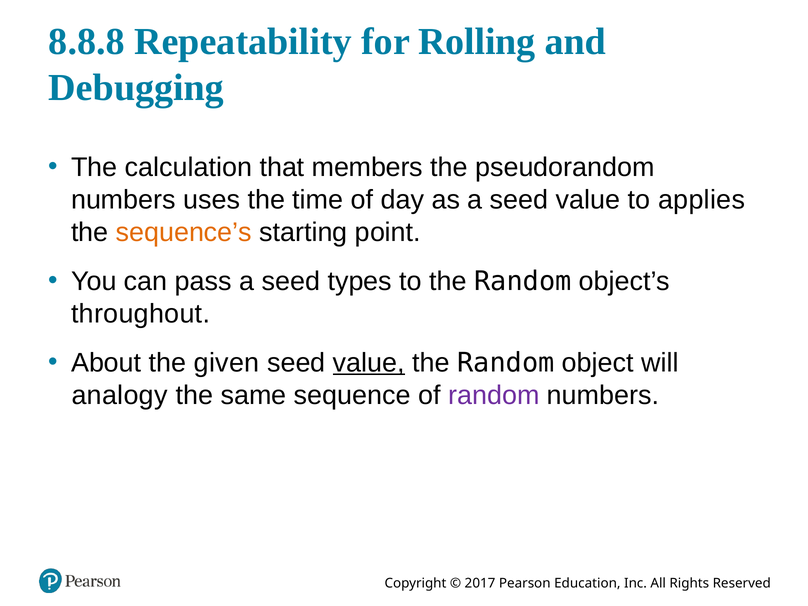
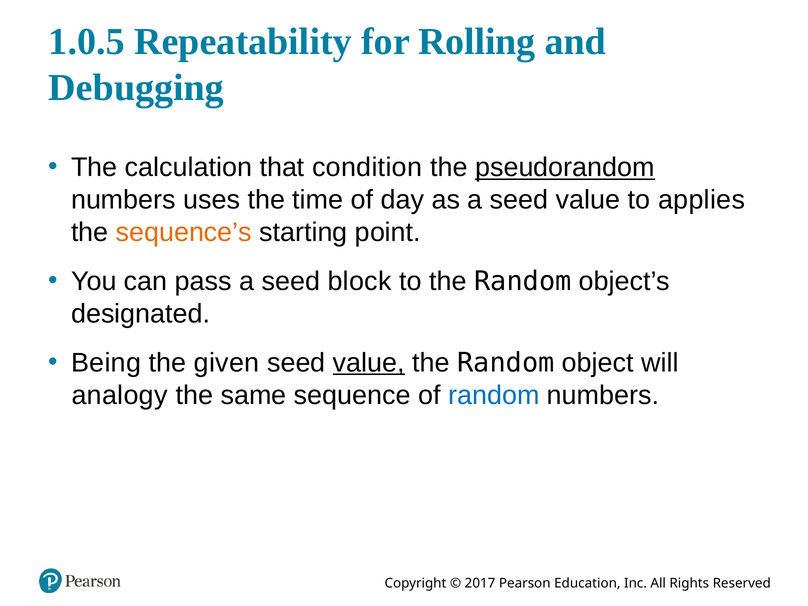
8.8.8: 8.8.8 -> 1.0.5
members: members -> condition
pseudorandom underline: none -> present
types: types -> block
throughout: throughout -> designated
About: About -> Being
random at (494, 395) colour: purple -> blue
